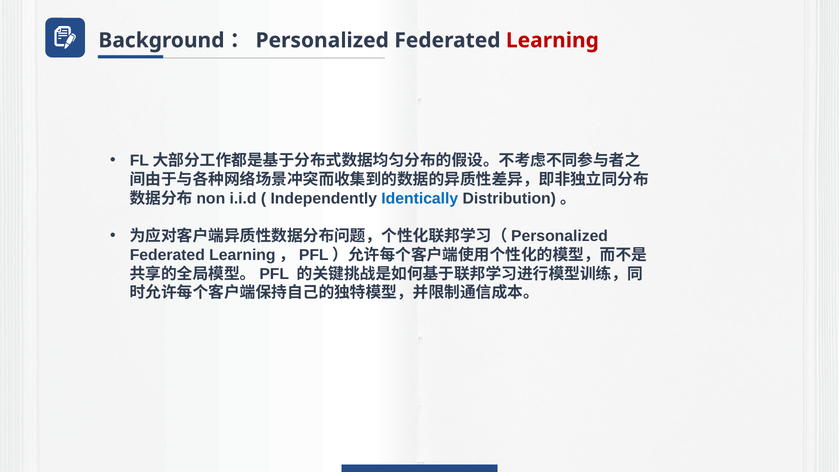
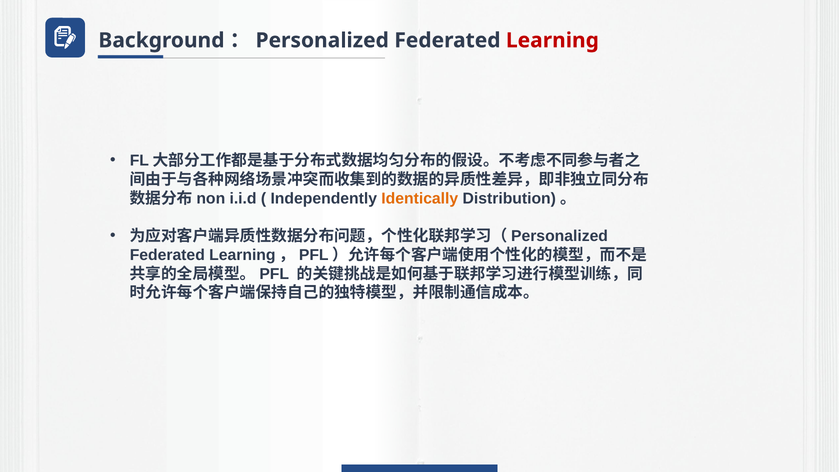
Identically colour: blue -> orange
